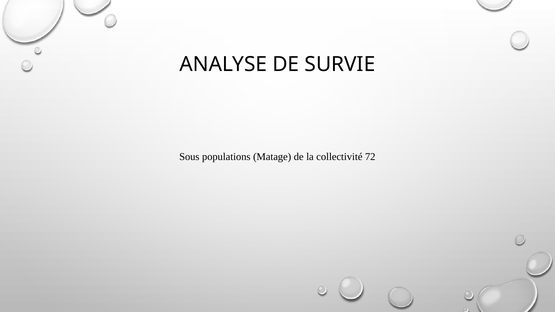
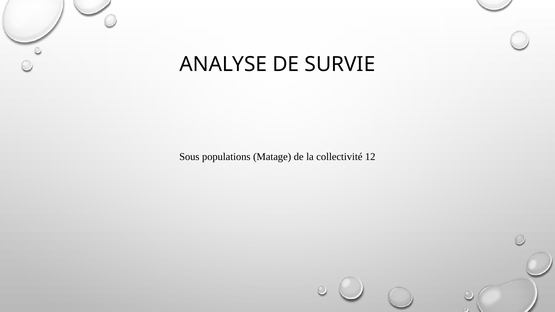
72: 72 -> 12
